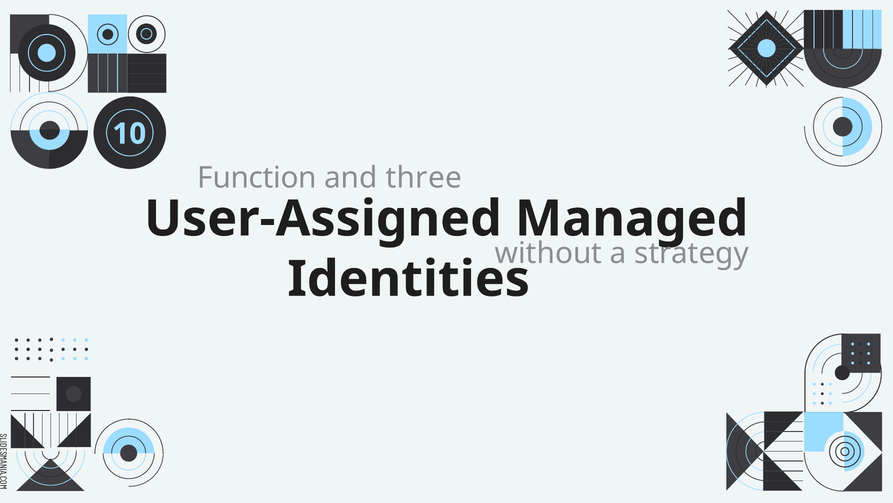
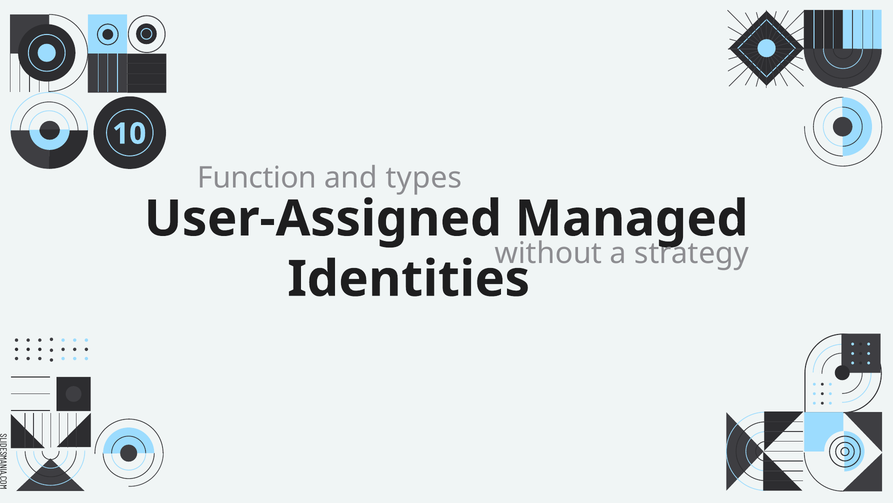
three: three -> types
